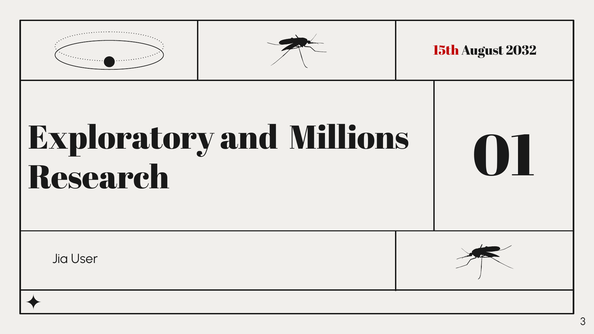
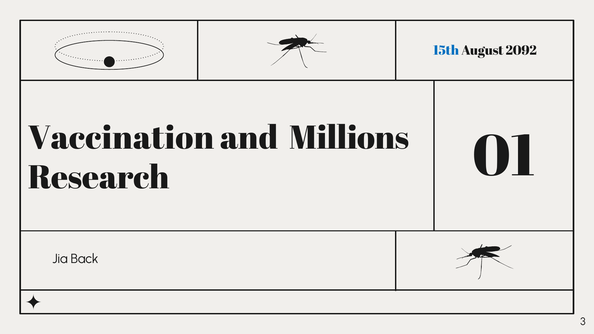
15th colour: red -> blue
2032: 2032 -> 2092
Exploratory: Exploratory -> Vaccination
User: User -> Back
